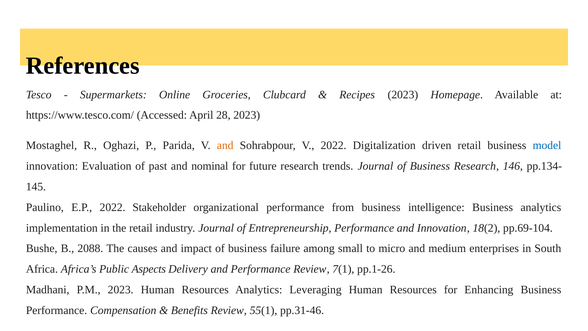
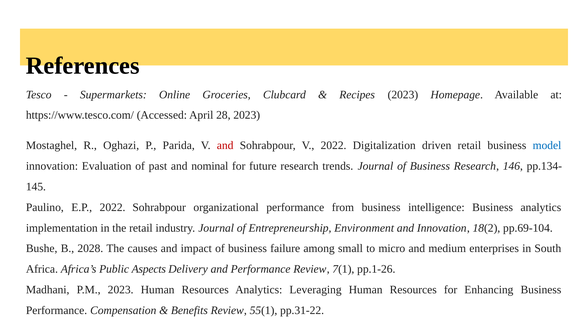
and at (225, 145) colour: orange -> red
2022 Stakeholder: Stakeholder -> Sohrabpour
Entrepreneurship Performance: Performance -> Environment
2088: 2088 -> 2028
pp.31-46: pp.31-46 -> pp.31-22
